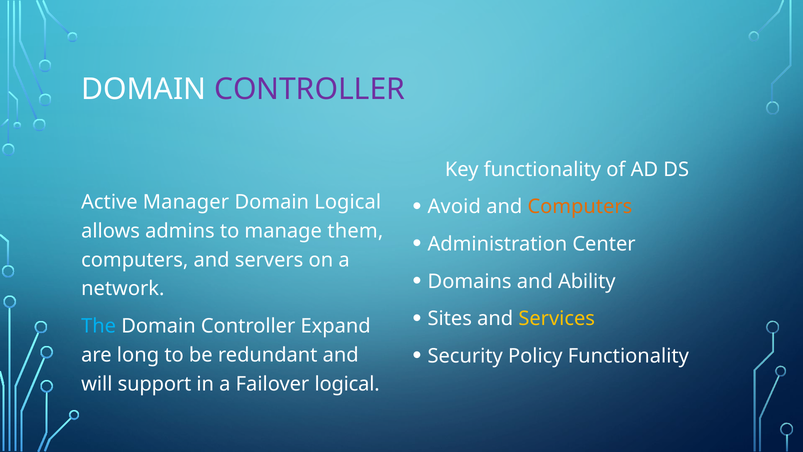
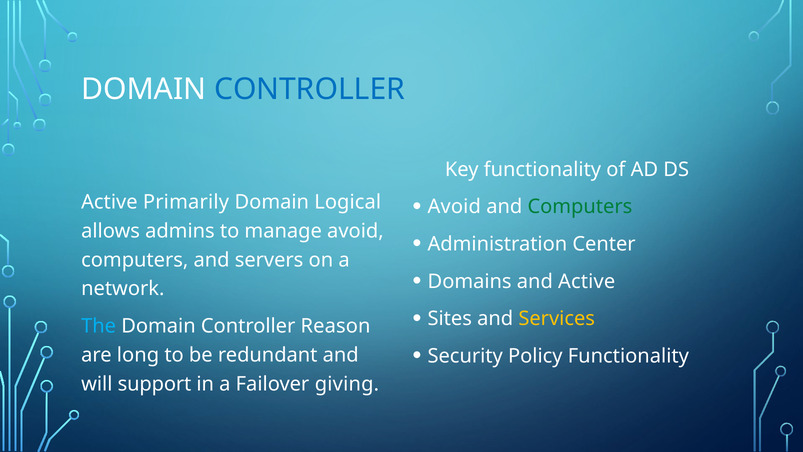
CONTROLLER at (309, 89) colour: purple -> blue
Computers at (580, 207) colour: orange -> green
Manager: Manager -> Primarily
manage them: them -> avoid
and Ability: Ability -> Active
Expand: Expand -> Reason
Failover logical: logical -> giving
